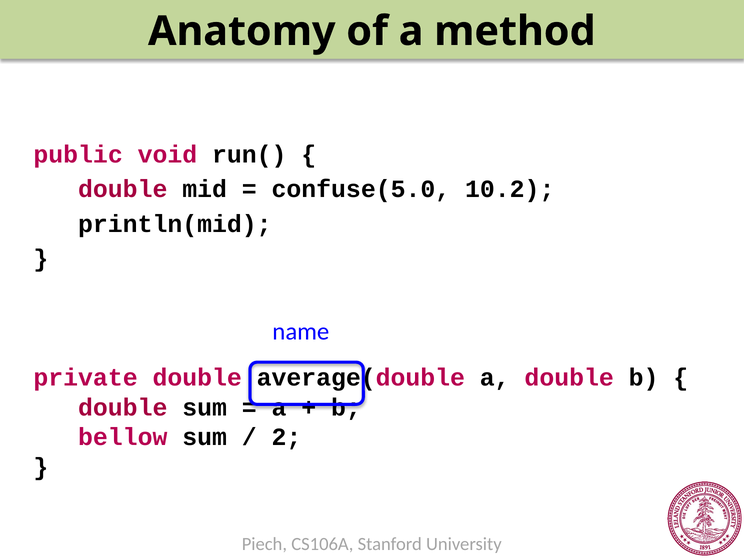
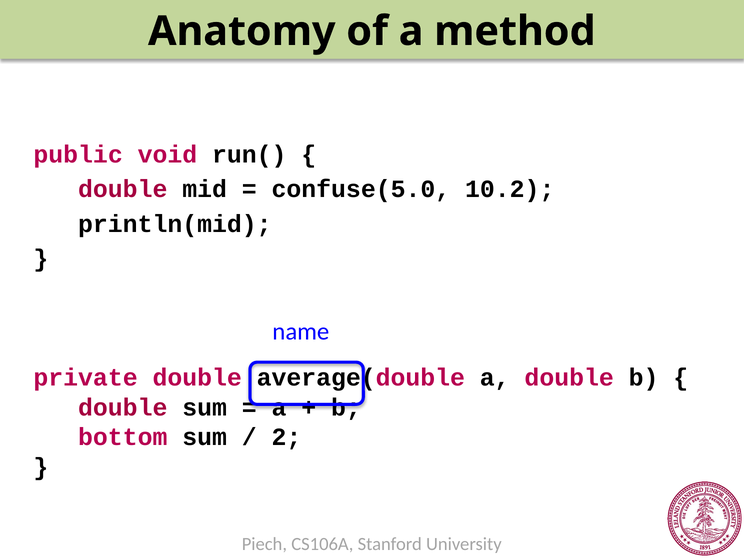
bellow: bellow -> bottom
